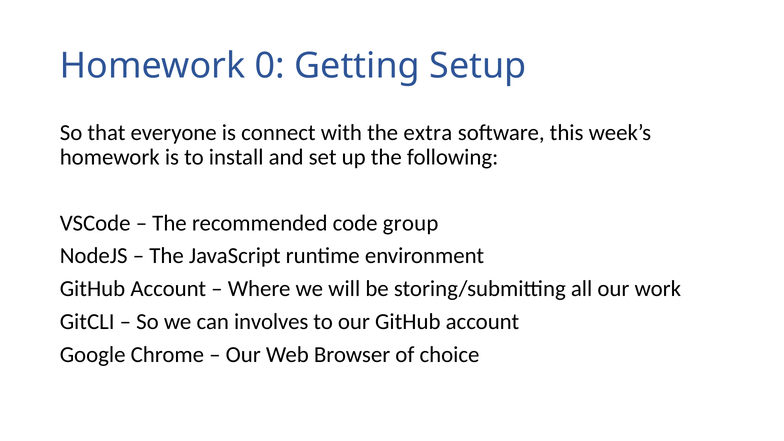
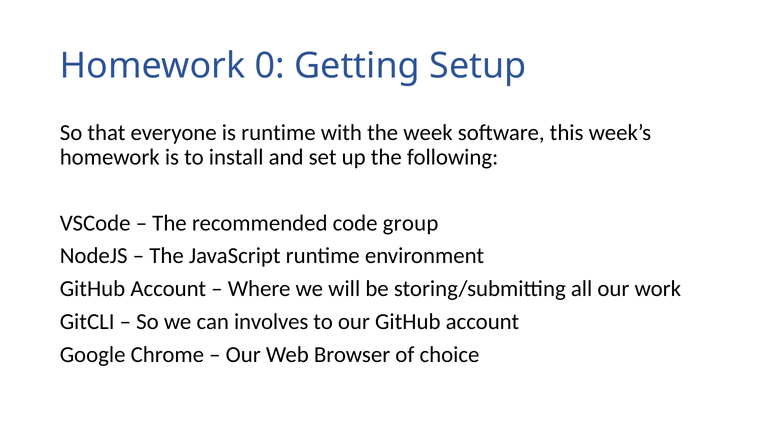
is connect: connect -> runtime
extra: extra -> week
